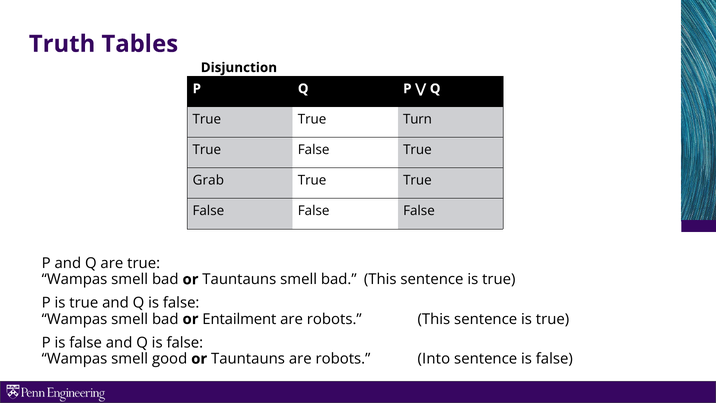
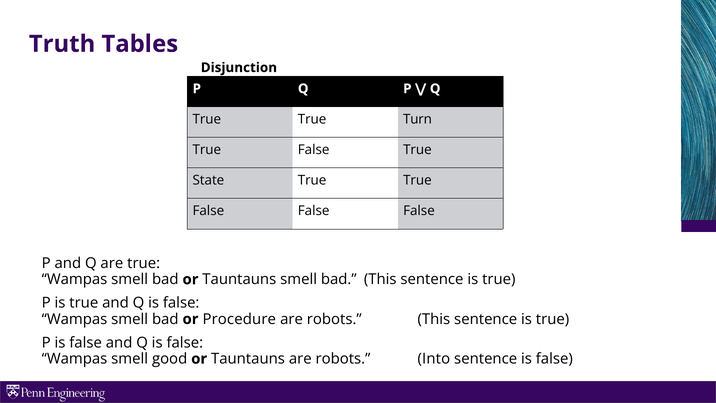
Grab: Grab -> State
Entailment: Entailment -> Procedure
